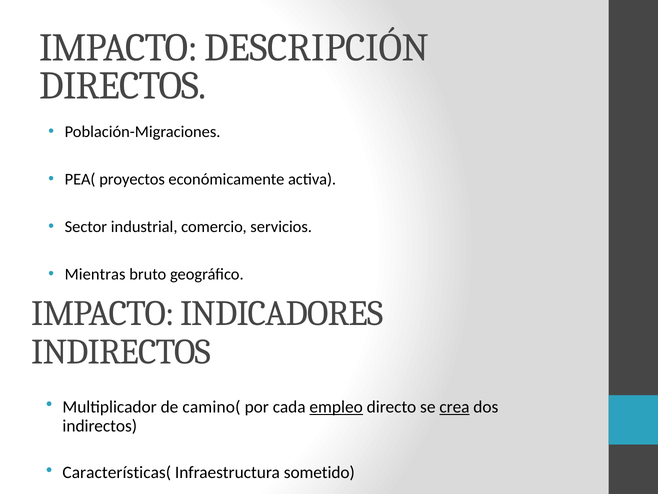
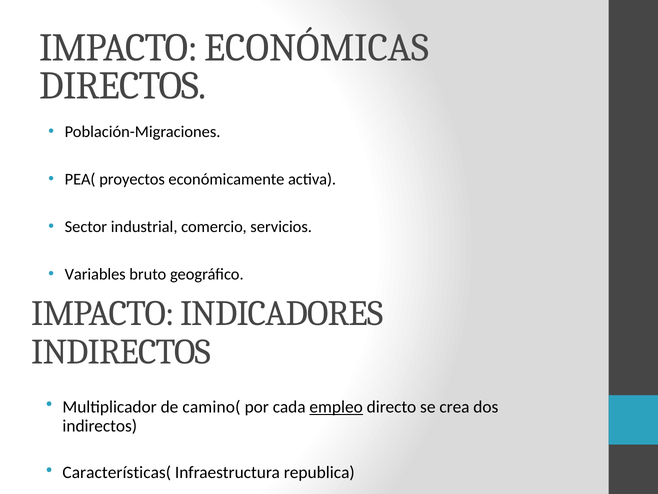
DESCRIPCIÓN: DESCRIPCIÓN -> ECONÓMICAS
Mientras: Mientras -> Variables
crea underline: present -> none
sometido: sometido -> republica
